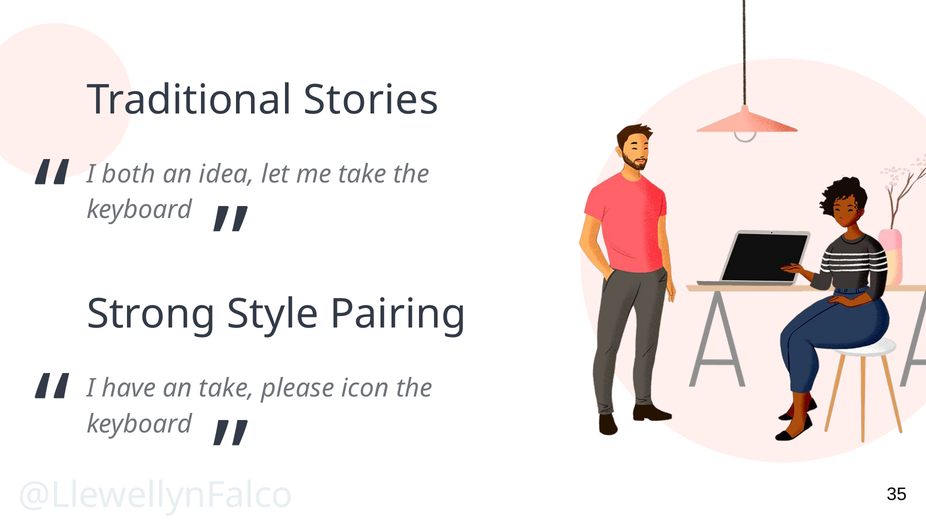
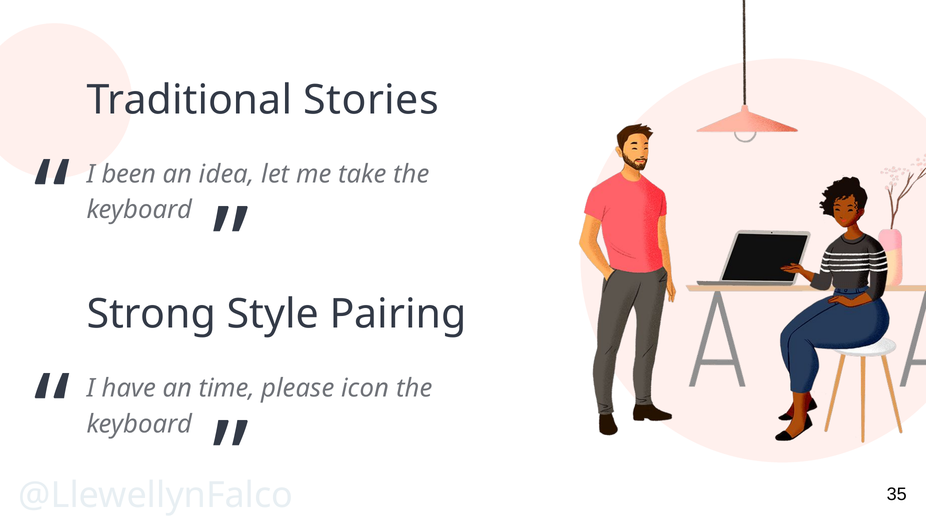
both: both -> been
an take: take -> time
